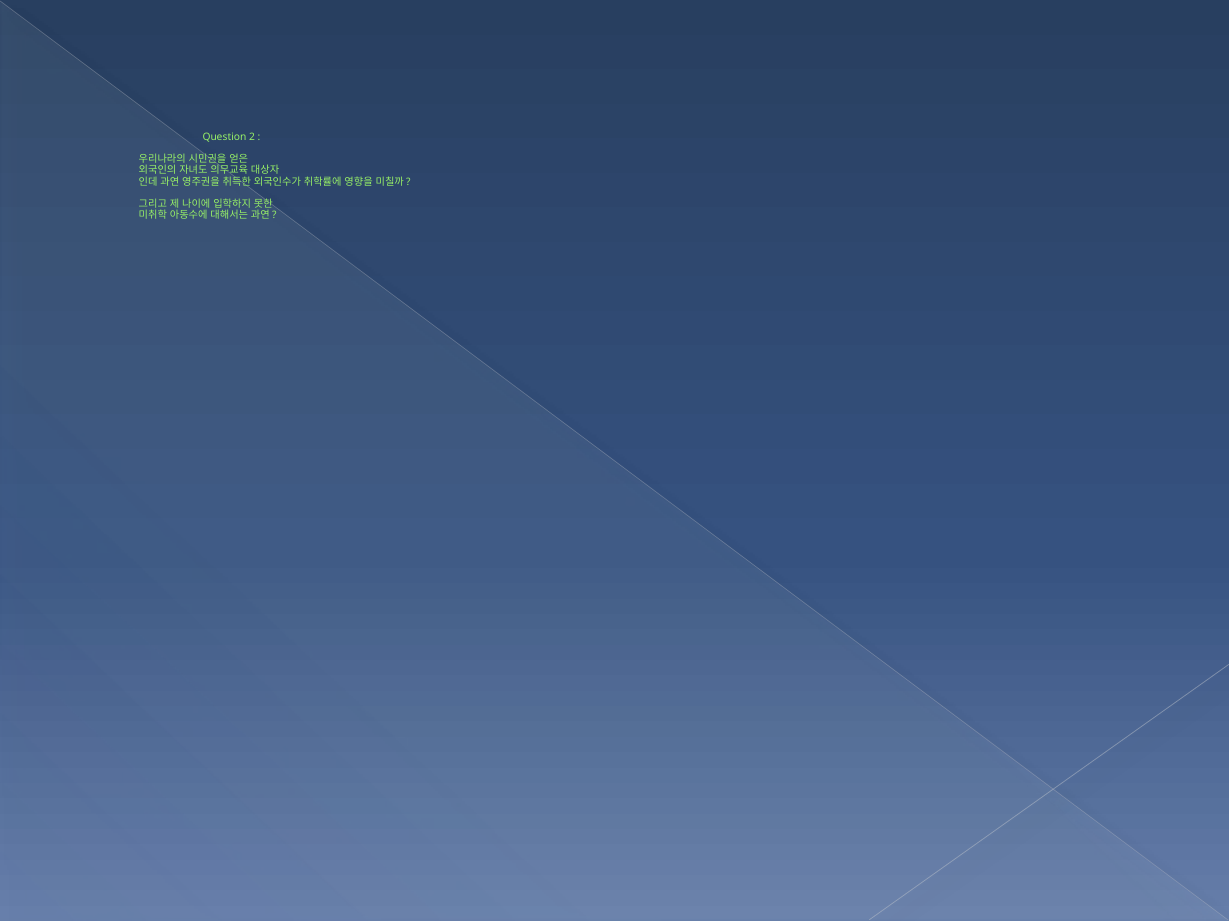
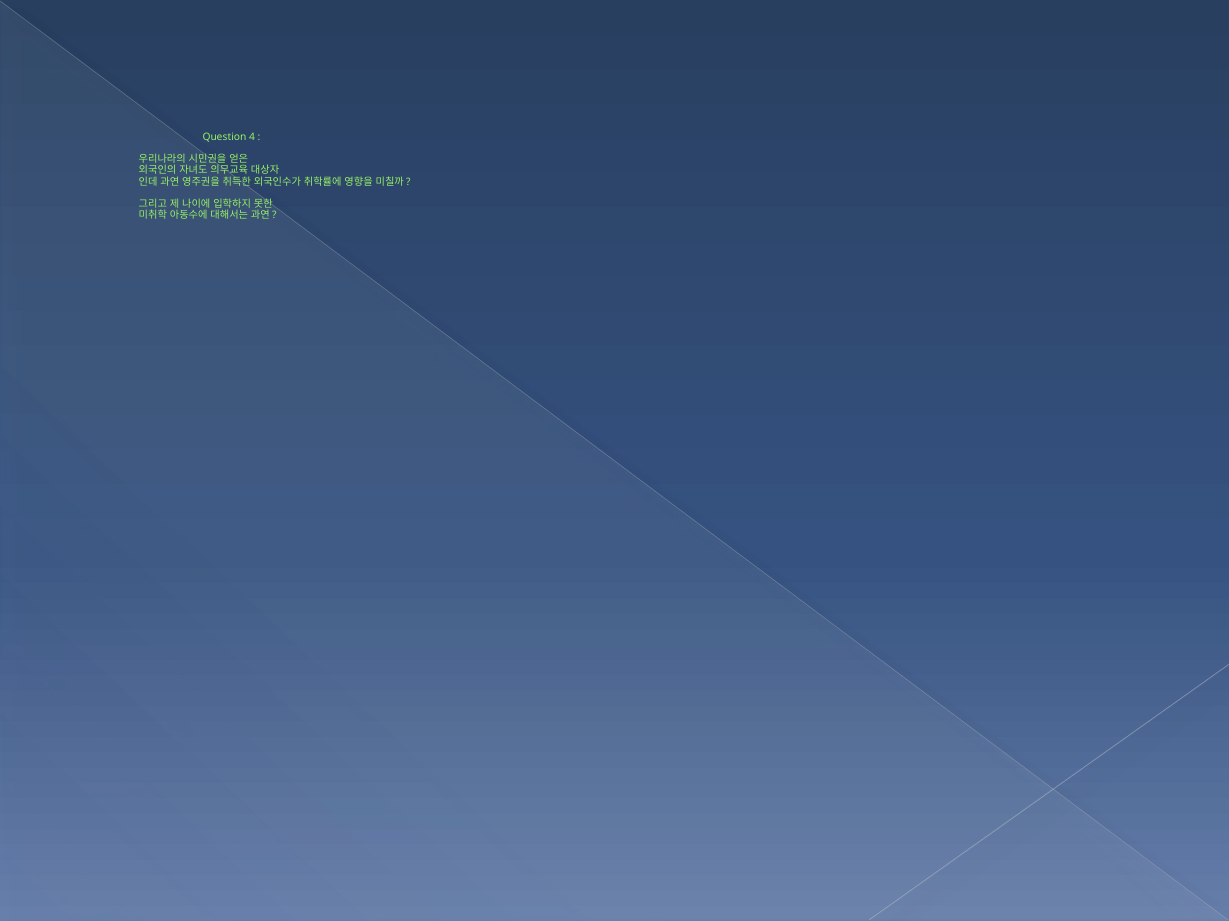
2: 2 -> 4
